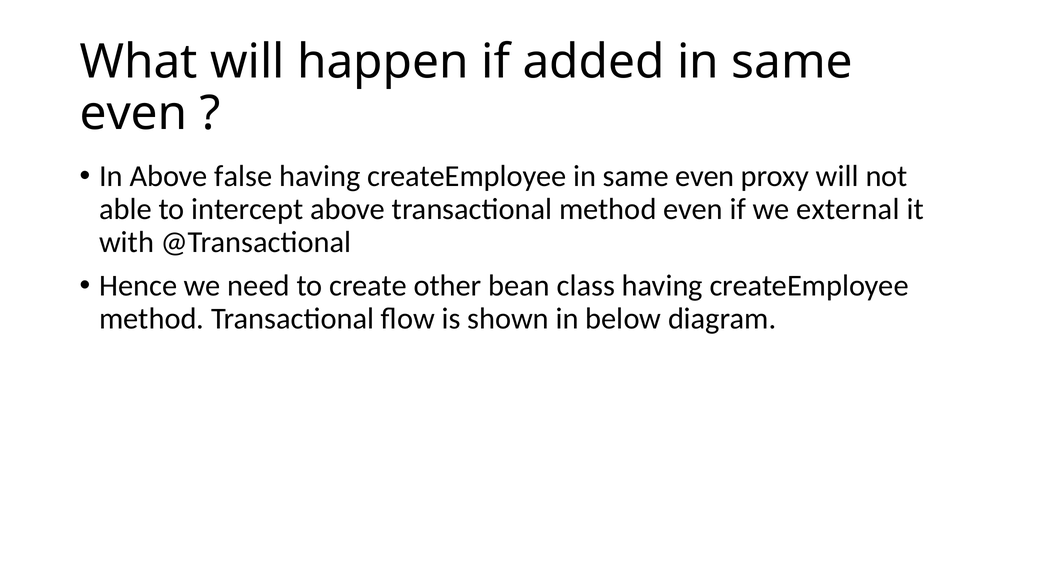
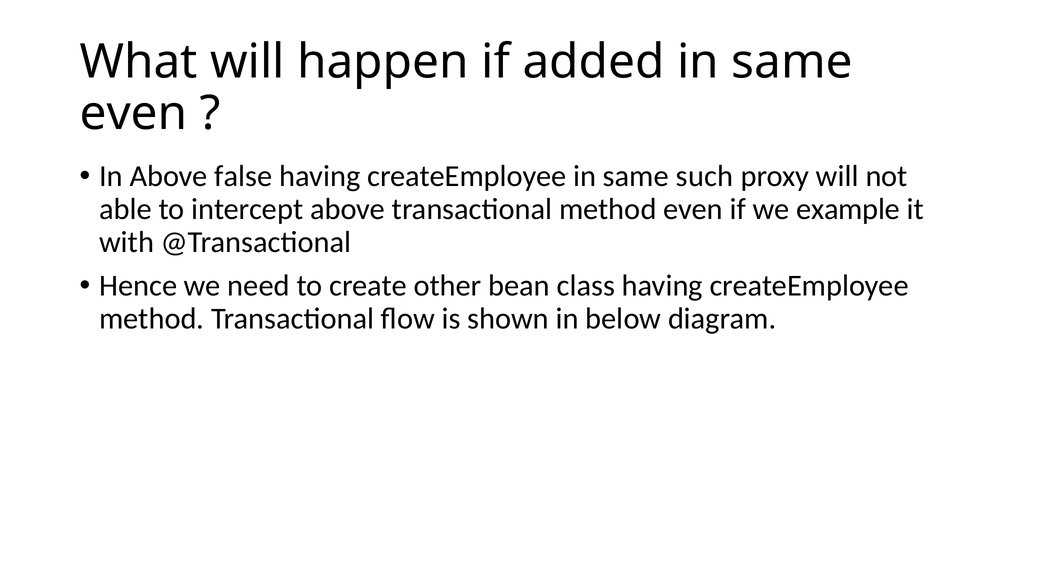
createEmployee in same even: even -> such
external: external -> example
